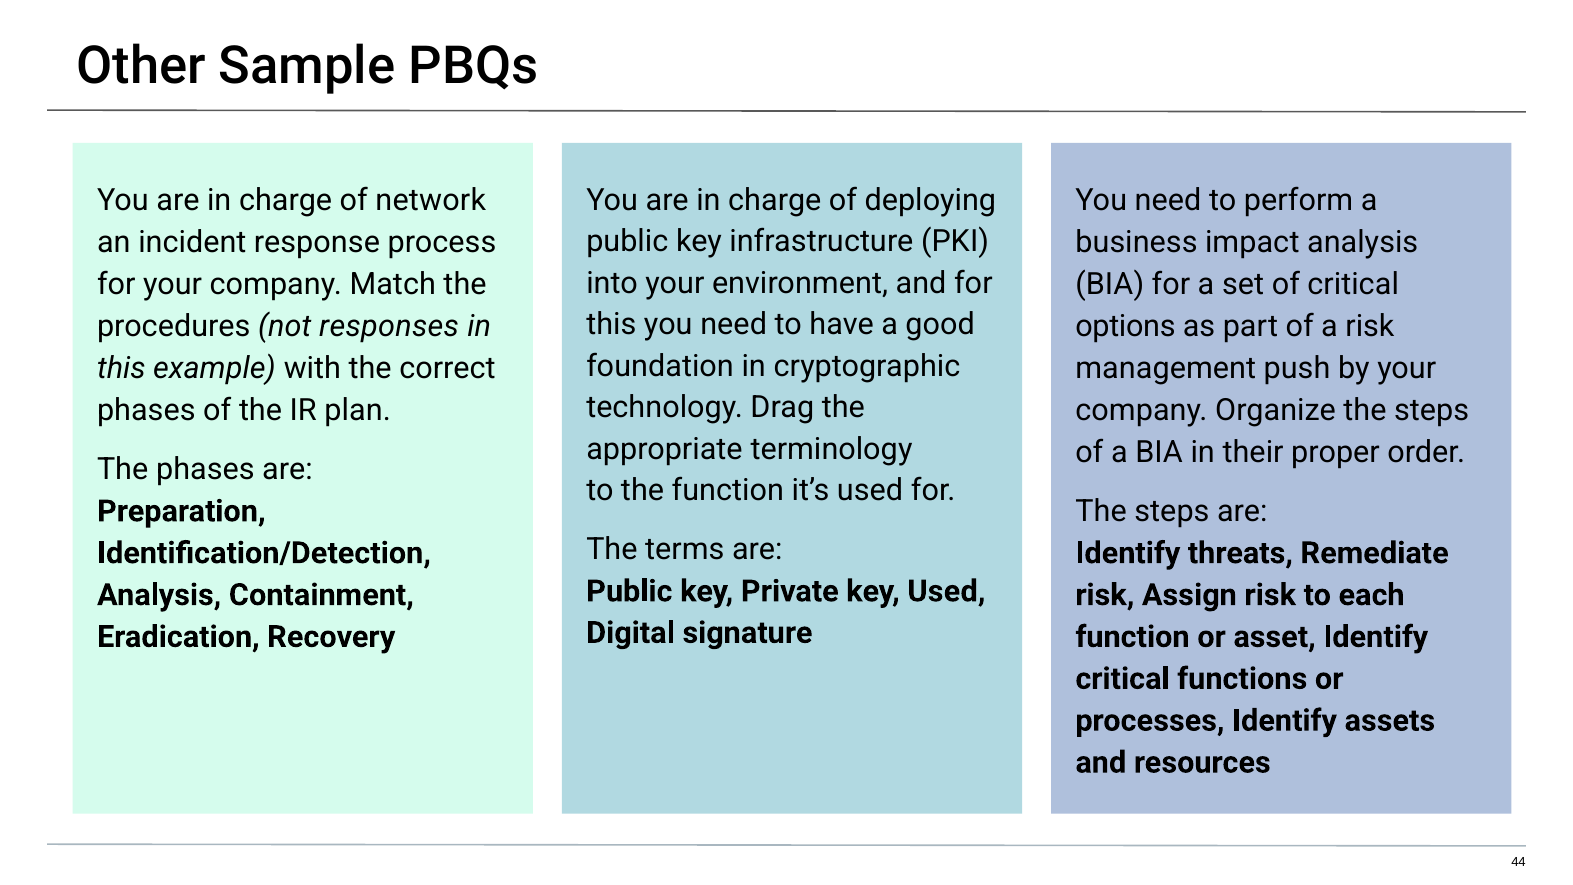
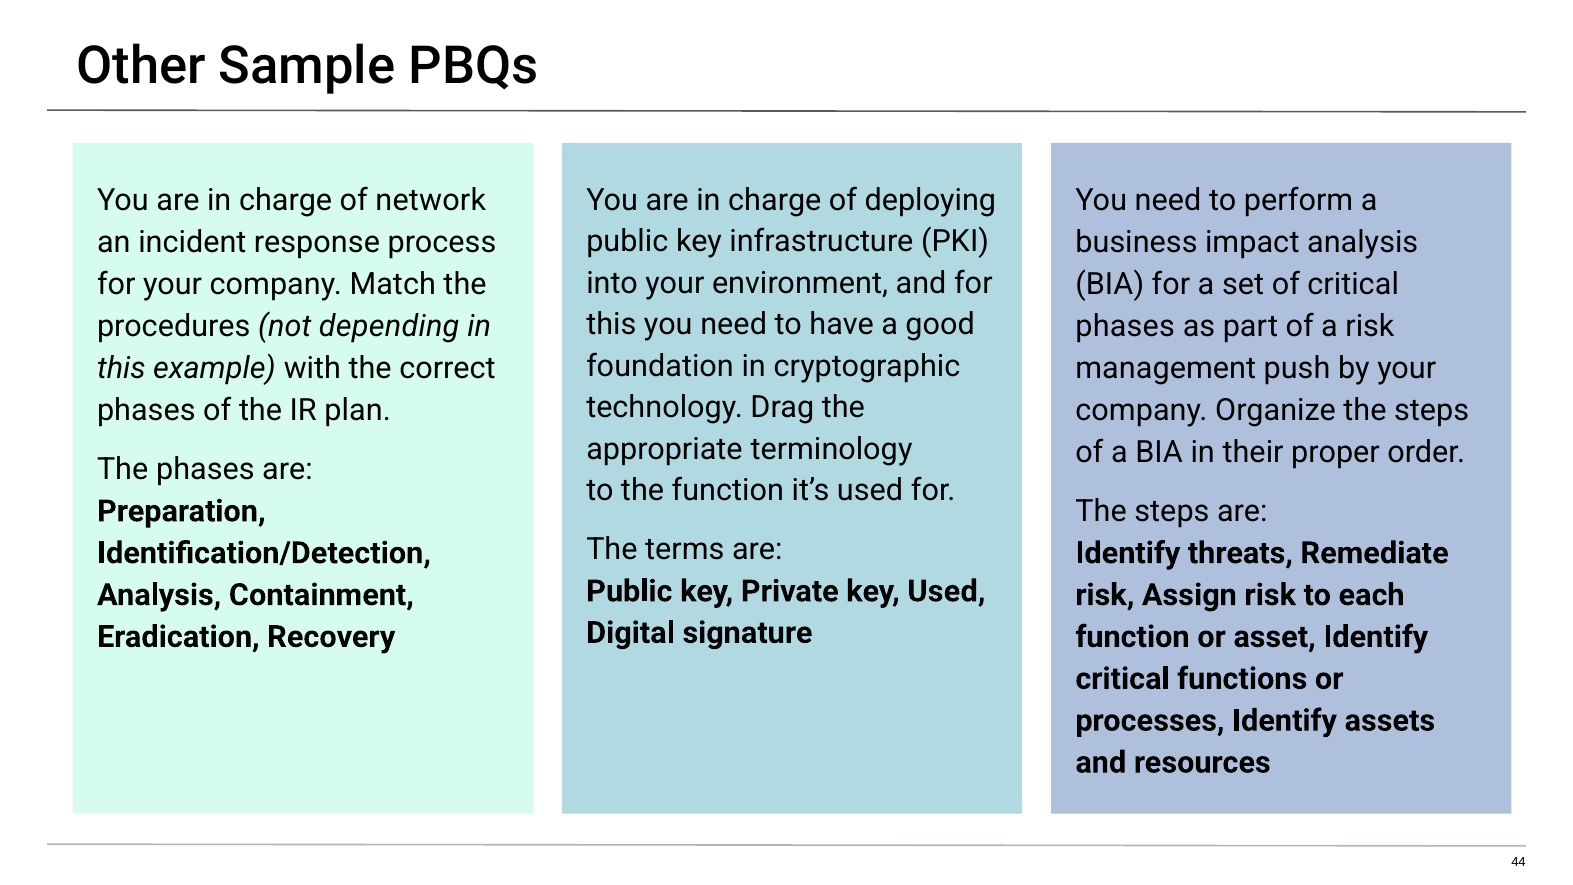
responses: responses -> depending
options at (1125, 326): options -> phases
